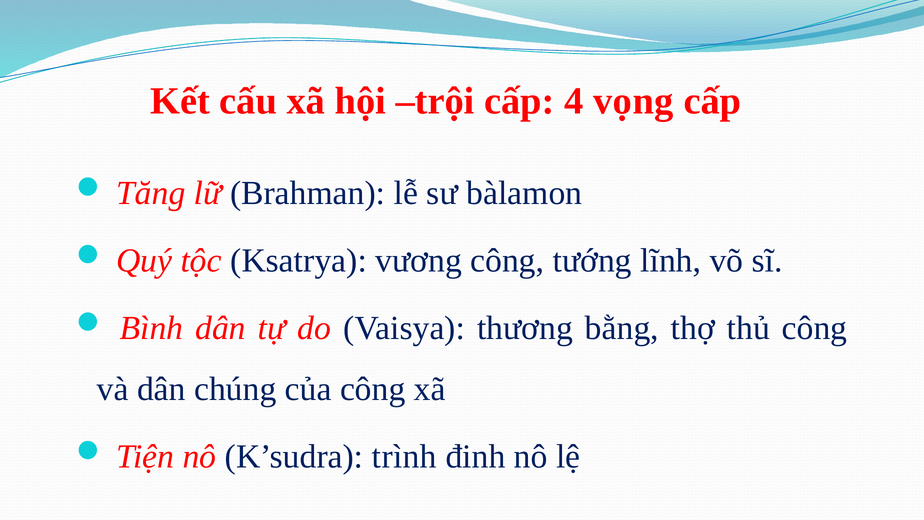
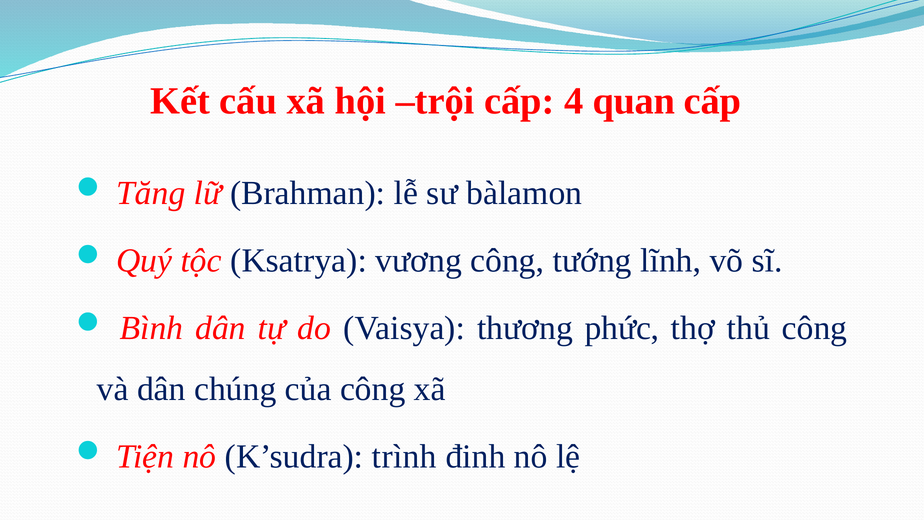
vọng: vọng -> quan
bằng: bằng -> phức
